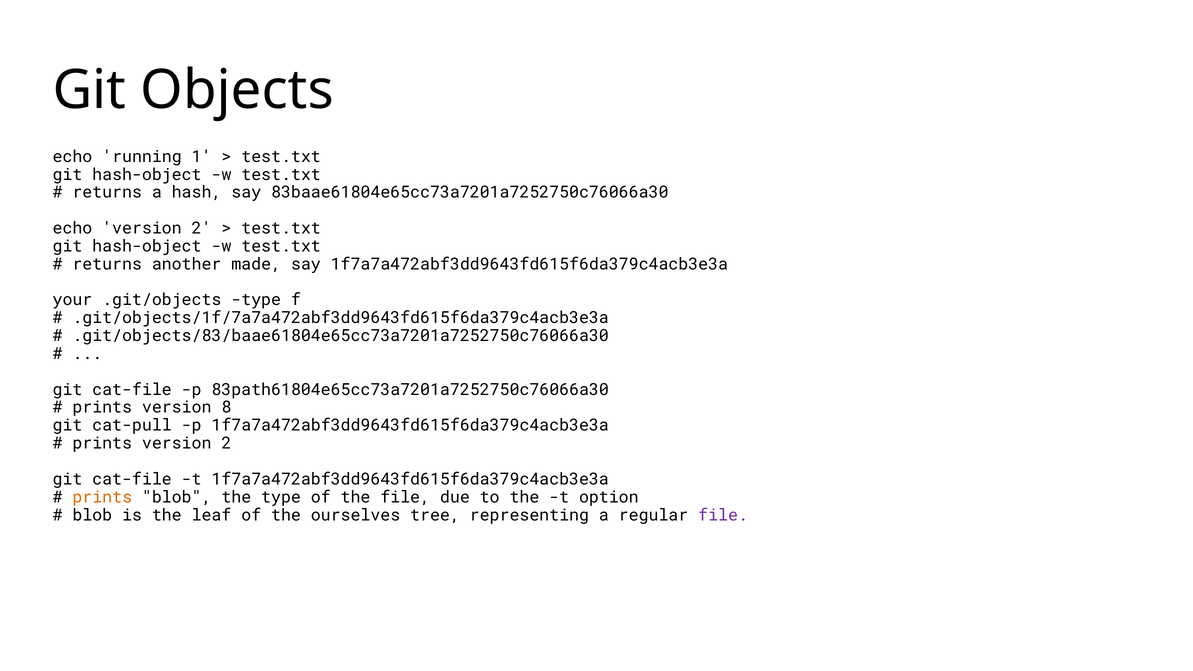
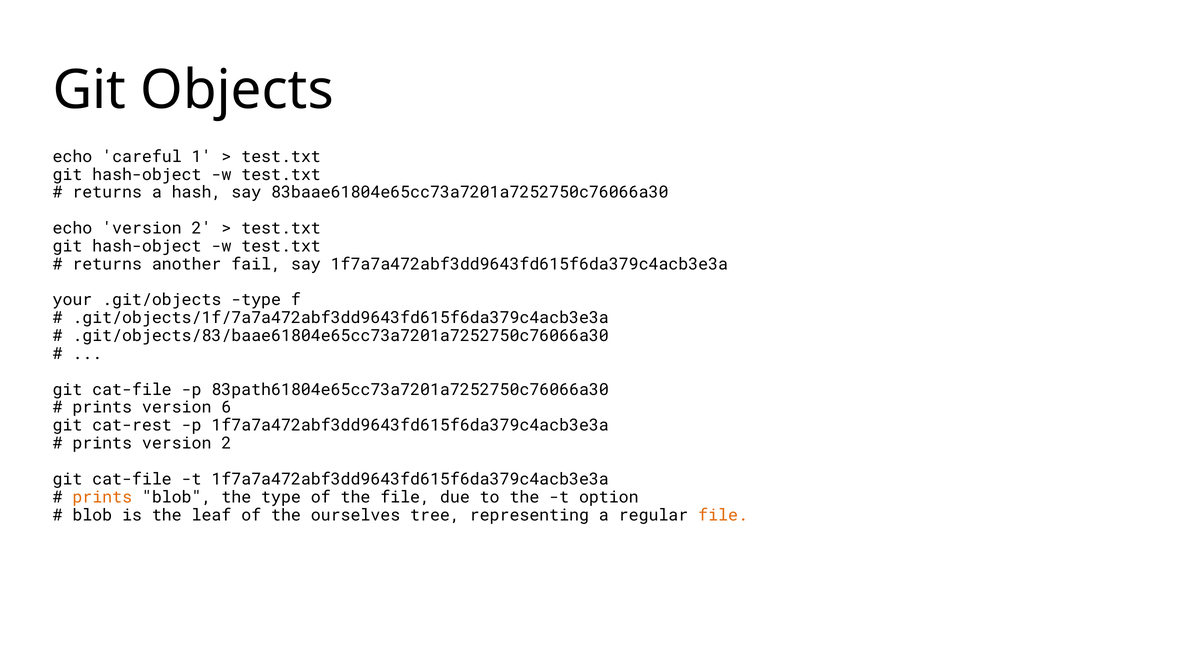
running: running -> careful
made: made -> fail
8: 8 -> 6
cat-pull: cat-pull -> cat-rest
file at (723, 515) colour: purple -> orange
